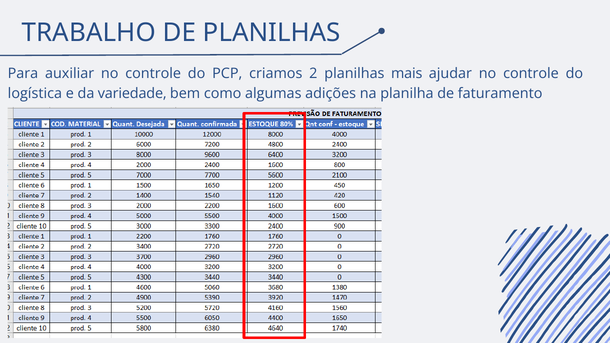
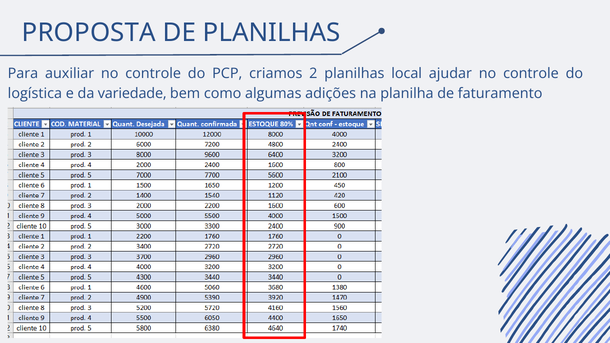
TRABALHO: TRABALHO -> PROPOSTA
mais: mais -> local
